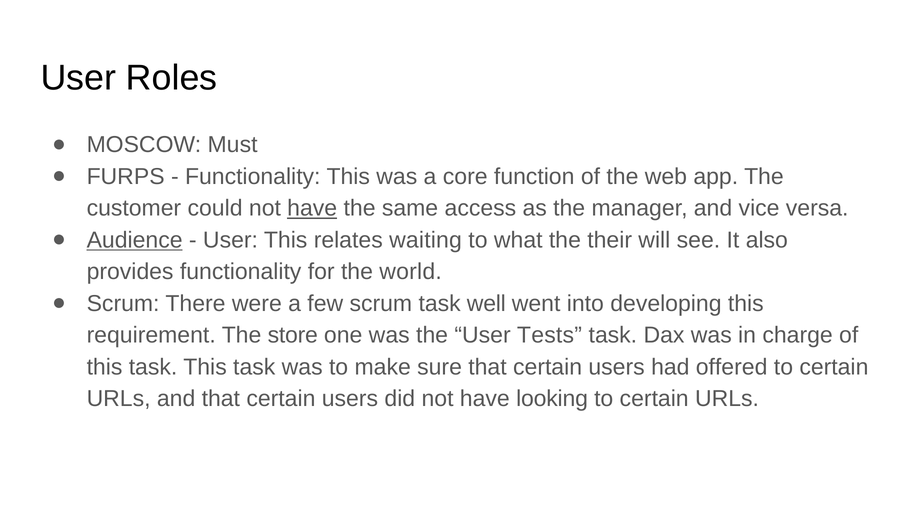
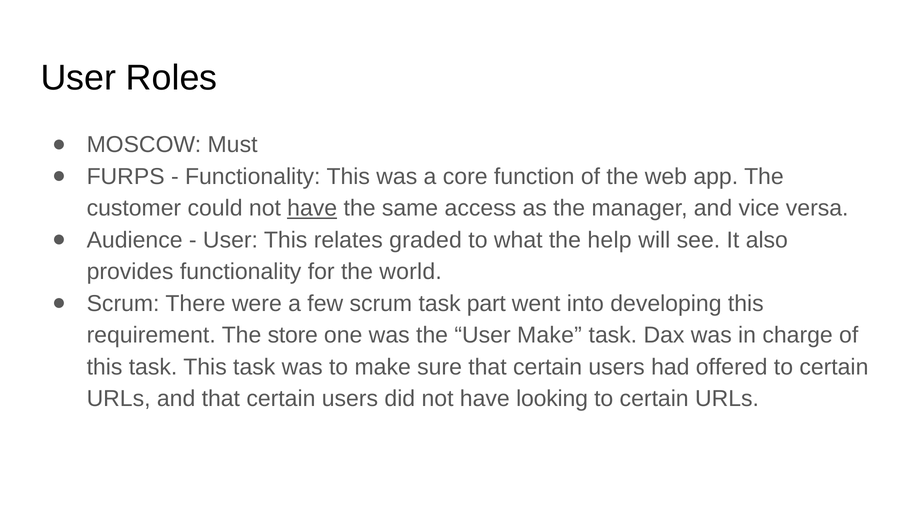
Audience underline: present -> none
waiting: waiting -> graded
their: their -> help
well: well -> part
User Tests: Tests -> Make
